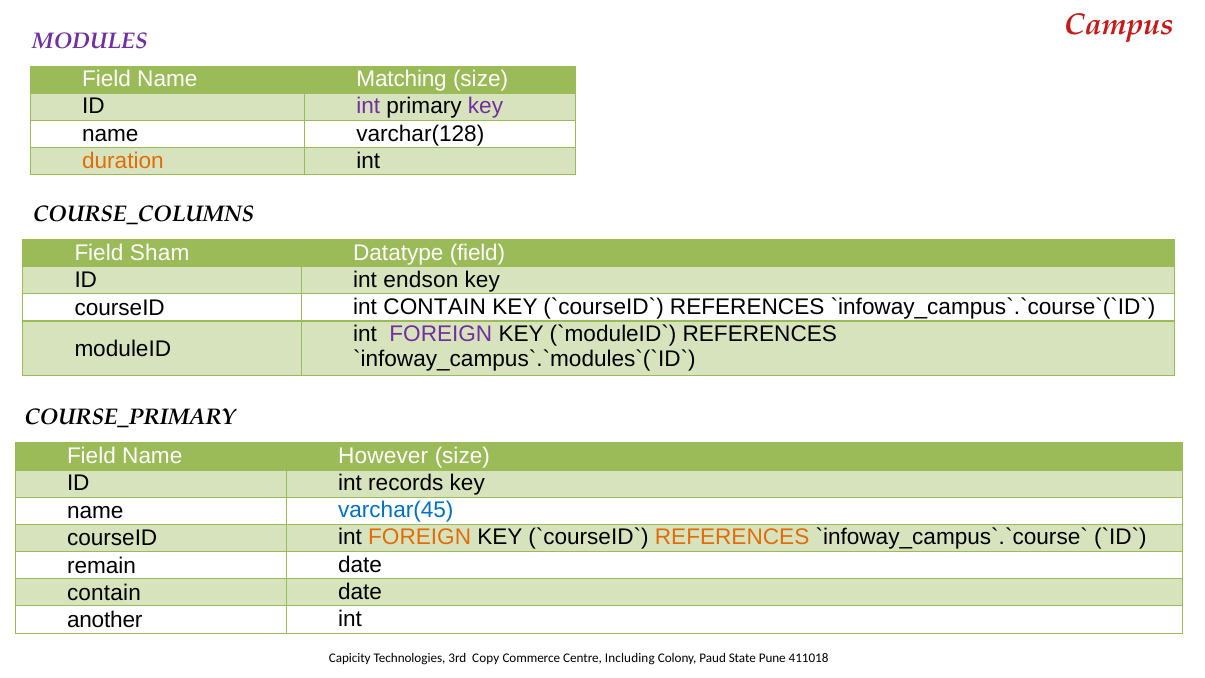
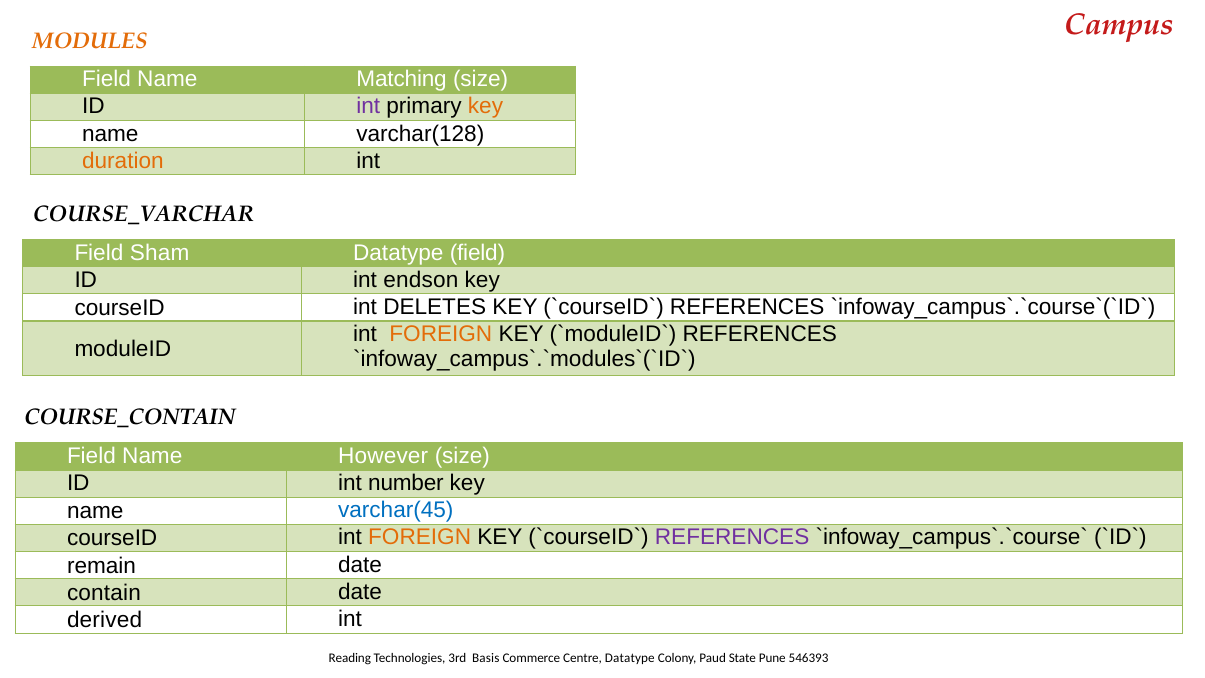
MODULES colour: purple -> orange
key at (485, 106) colour: purple -> orange
COURSE_COLUMNS: COURSE_COLUMNS -> COURSE_VARCHAR
int CONTAIN: CONTAIN -> DELETES
FOREIGN at (441, 334) colour: purple -> orange
COURSE_PRIMARY: COURSE_PRIMARY -> COURSE_CONTAIN
records: records -> number
REFERENCES at (732, 537) colour: orange -> purple
another: another -> derived
Capicity: Capicity -> Reading
Copy: Copy -> Basis
Centre Including: Including -> Datatype
411018: 411018 -> 546393
